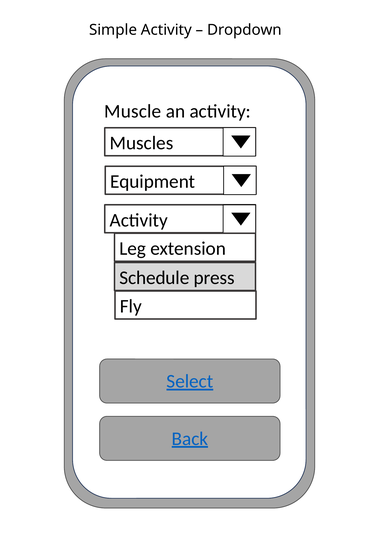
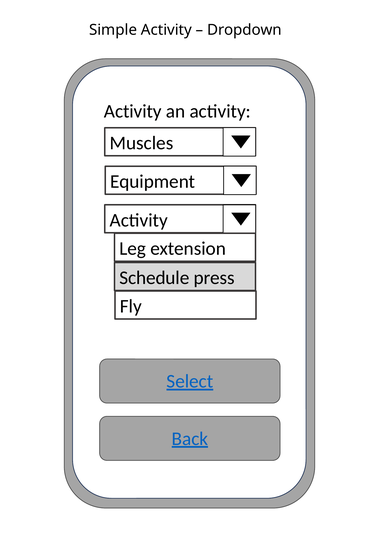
Muscle at (133, 111): Muscle -> Activity
